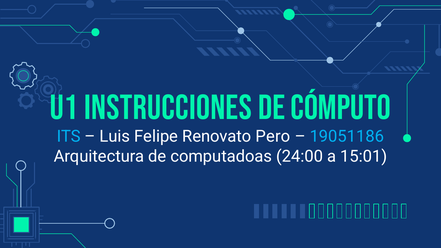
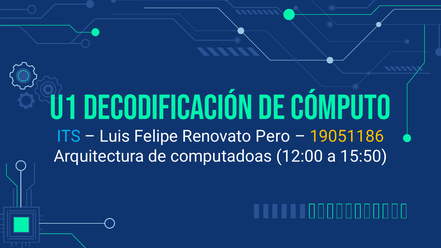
INSTRUCCIONES: INSTRUCCIONES -> DECODIFICACIÓN
19051186 colour: light blue -> yellow
24:00: 24:00 -> 12:00
15:01: 15:01 -> 15:50
